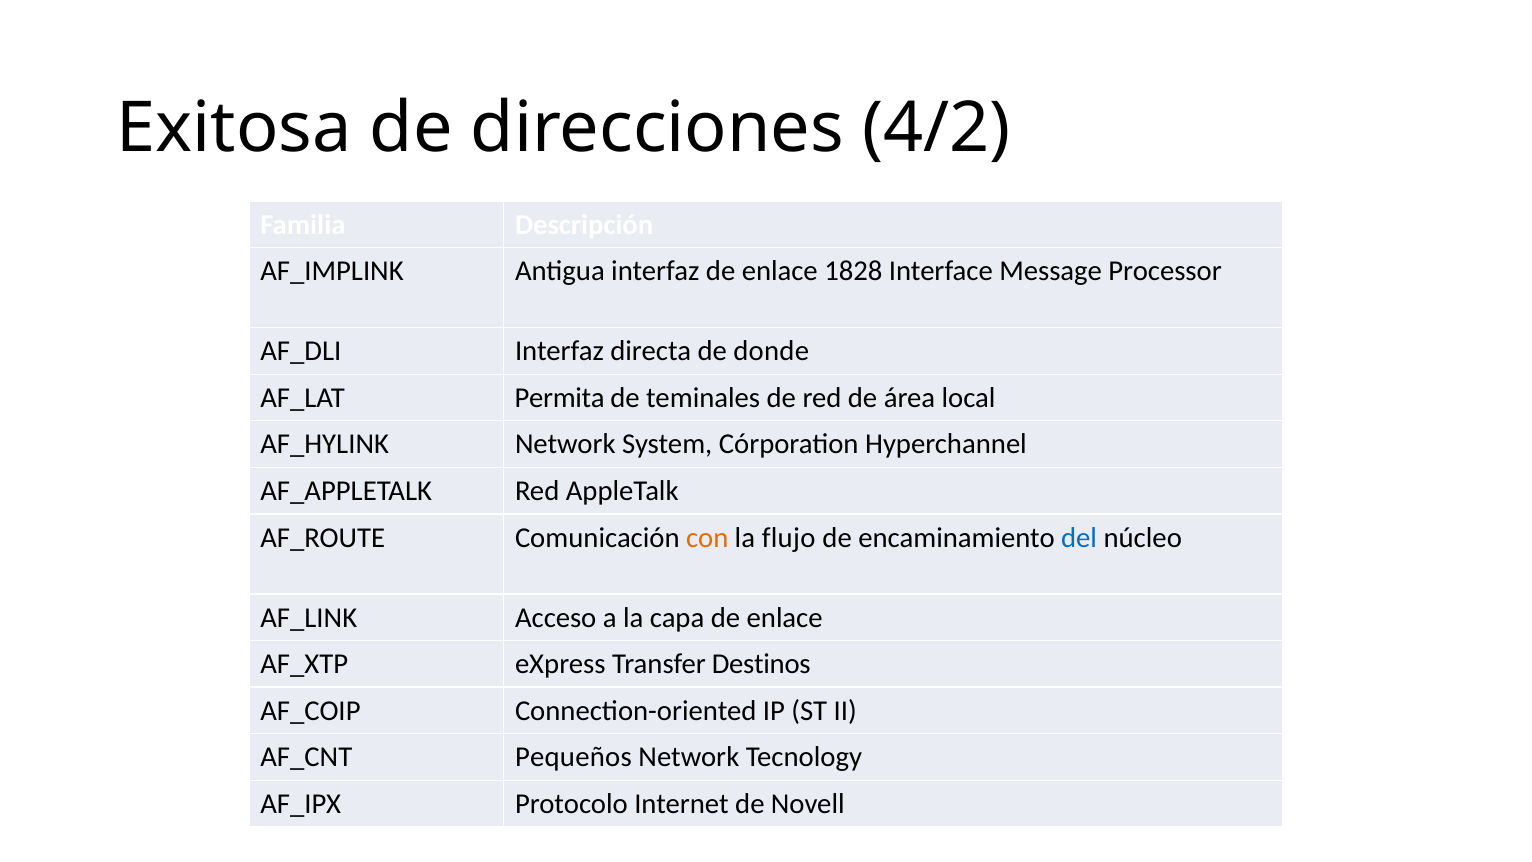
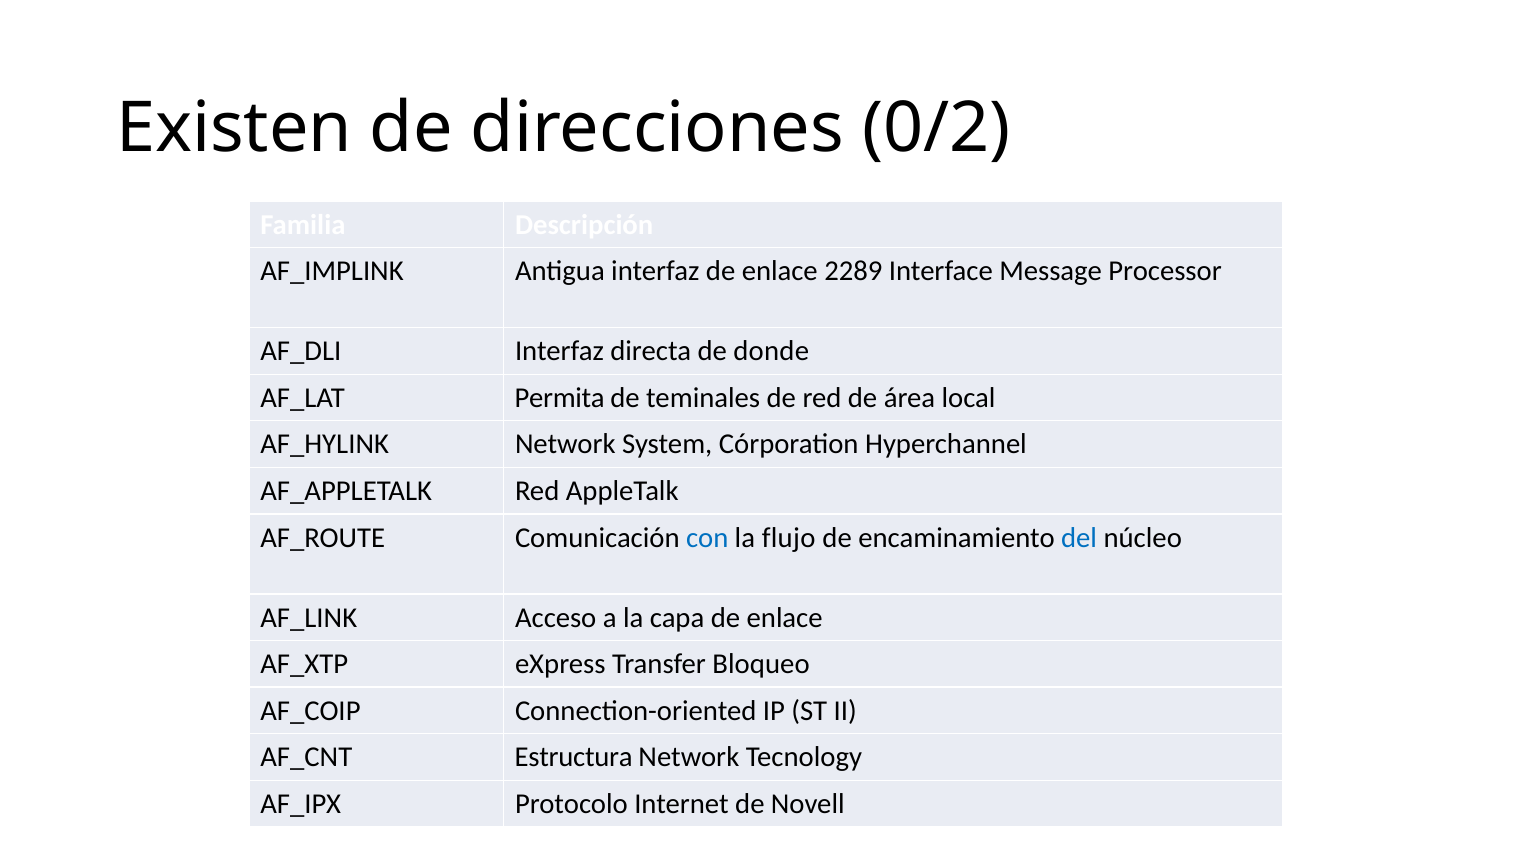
Exitosa: Exitosa -> Existen
4/2: 4/2 -> 0/2
1828: 1828 -> 2289
con colour: orange -> blue
Destinos: Destinos -> Bloqueo
Pequeños: Pequeños -> Estructura
